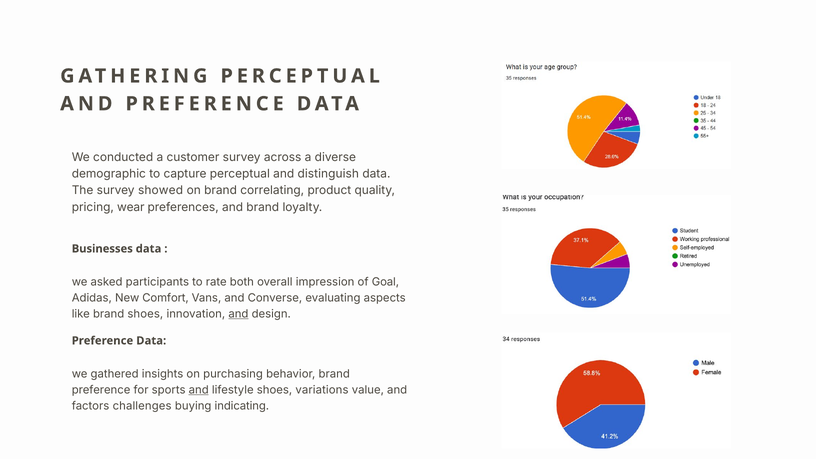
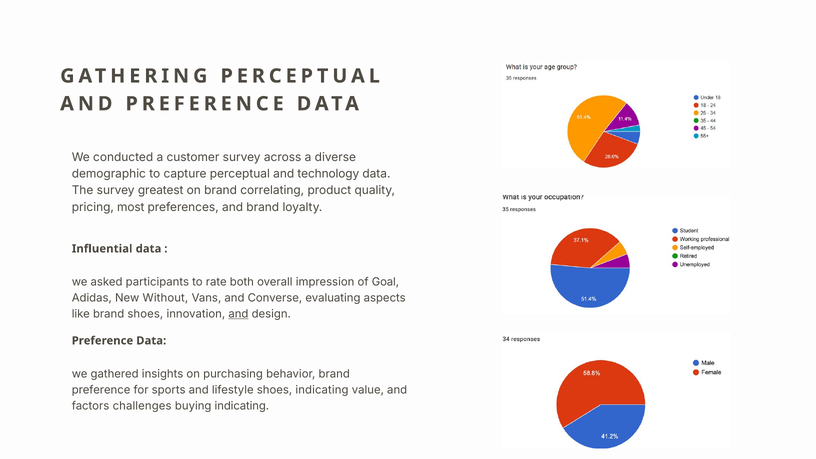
distinguish: distinguish -> technology
showed: showed -> greatest
wear: wear -> most
Businesses: Businesses -> Influential
Comfort: Comfort -> Without
and at (199, 390) underline: present -> none
shoes variations: variations -> indicating
